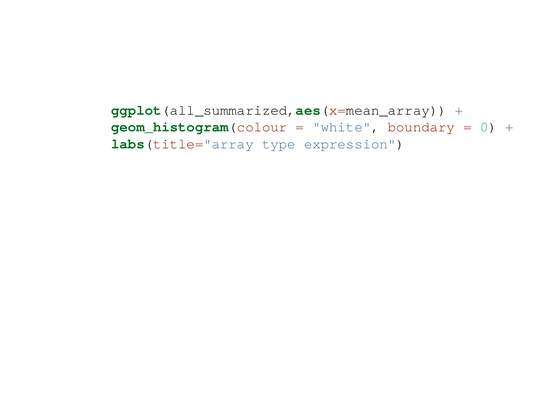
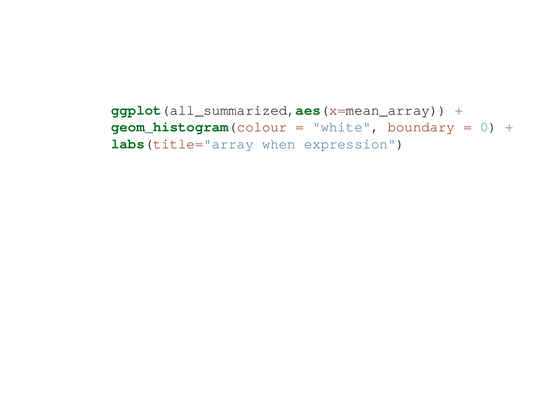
type: type -> when
